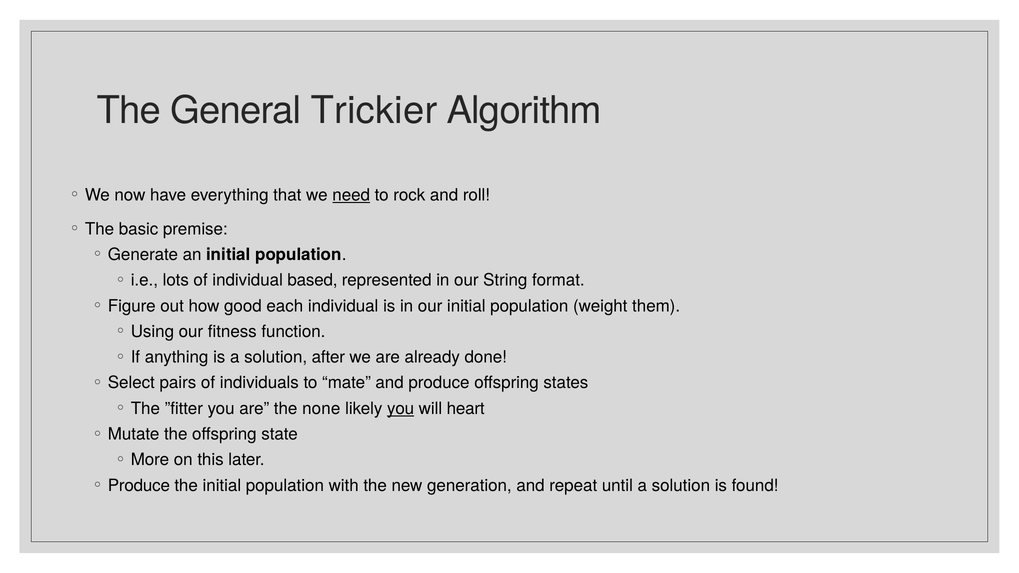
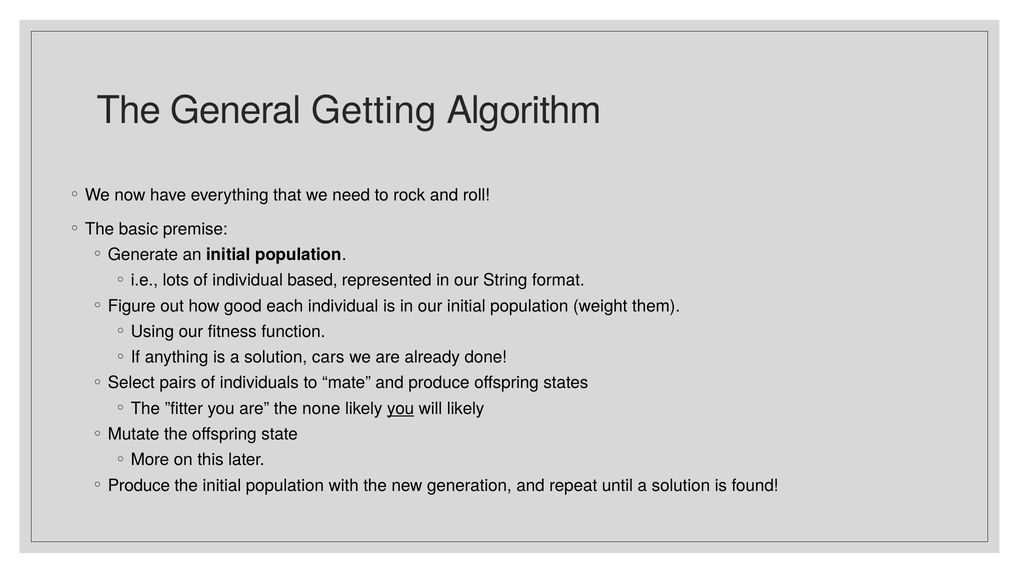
Trickier: Trickier -> Getting
need underline: present -> none
after: after -> cars
will heart: heart -> likely
